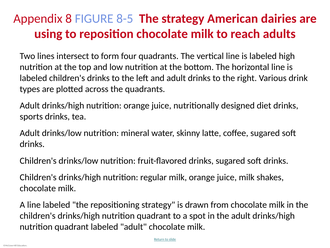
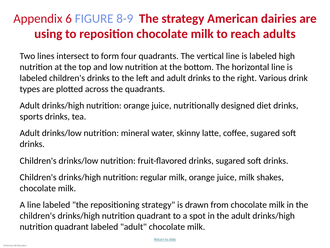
8: 8 -> 6
8-5: 8-5 -> 8-9
